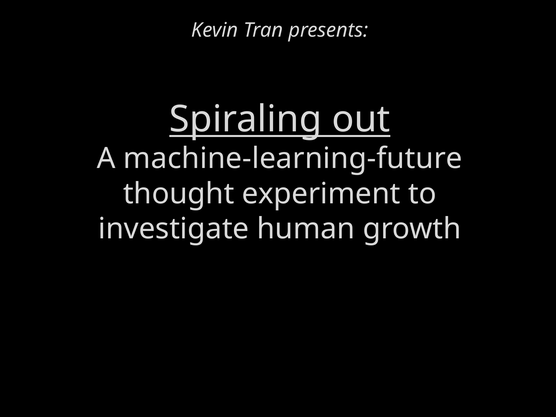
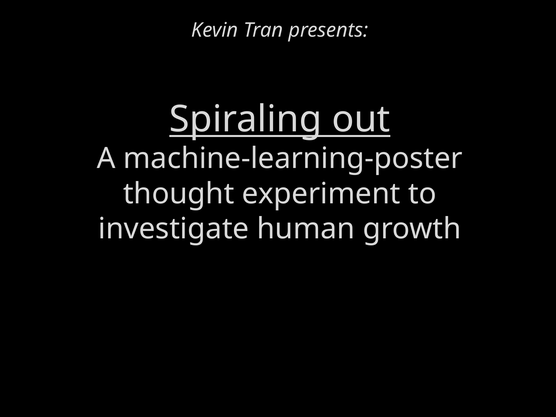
machine-learning-future: machine-learning-future -> machine-learning-poster
